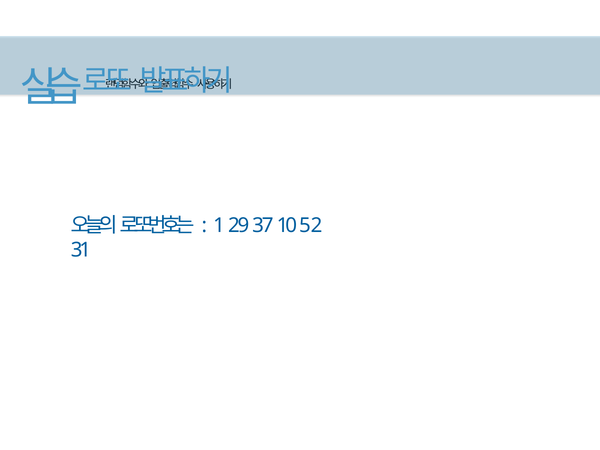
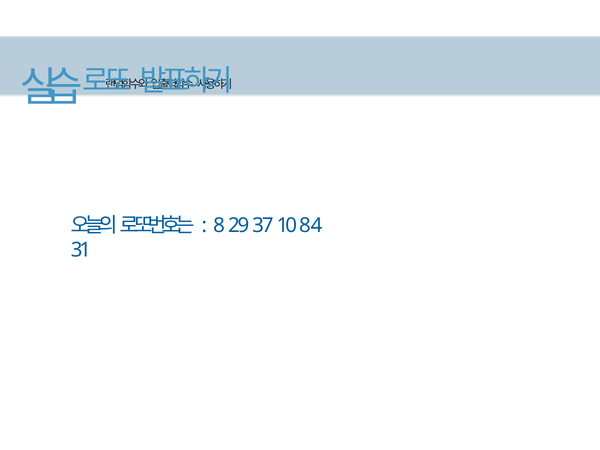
1: 1 -> 8
52: 52 -> 84
